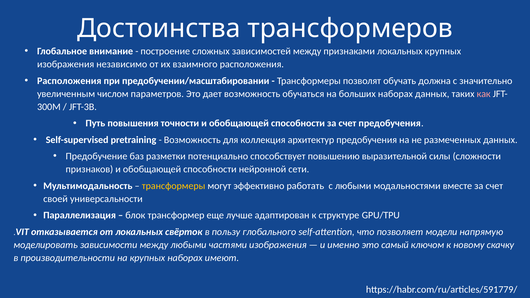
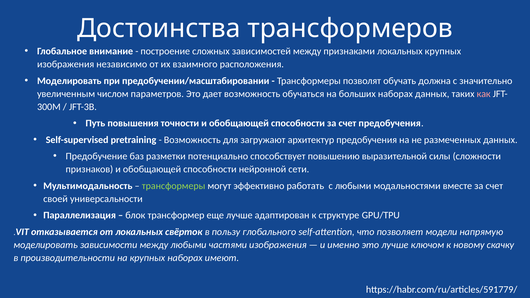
Расположения at (69, 81): Расположения -> Моделировать
коллекция: коллекция -> загружают
трансформеры at (174, 186) colour: yellow -> light green
это самый: самый -> лучше
